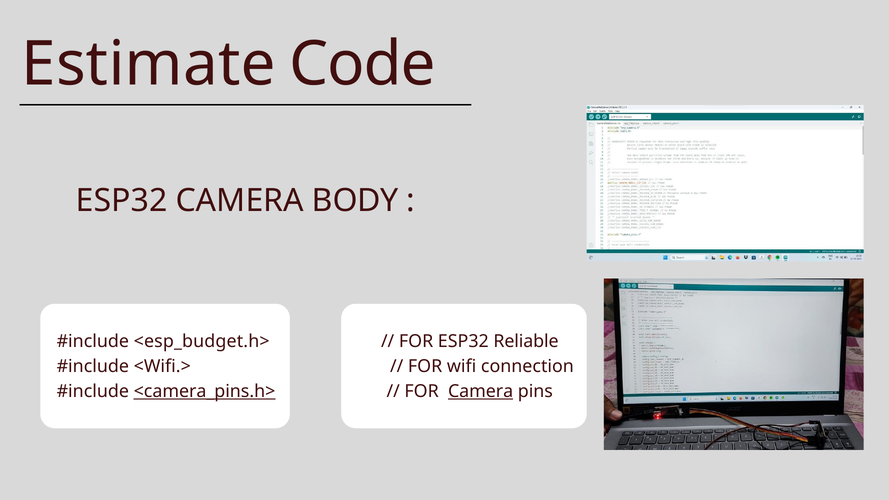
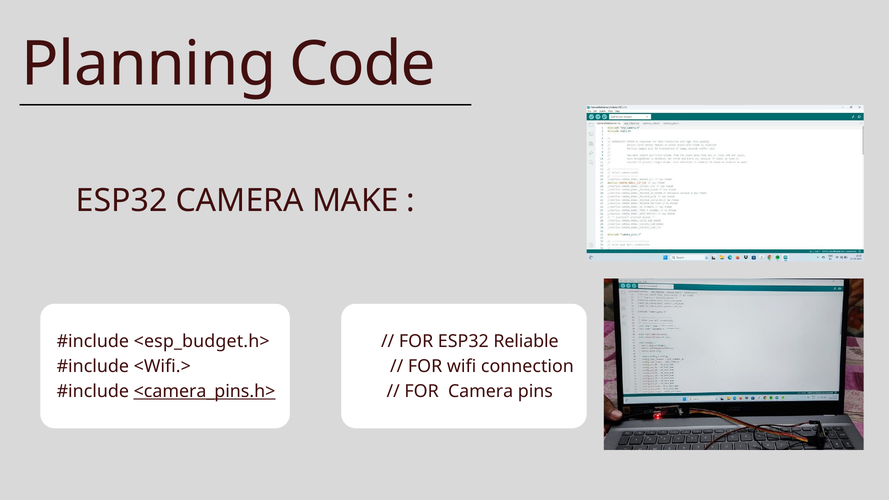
Estimate: Estimate -> Planning
BODY: BODY -> MAKE
Camera at (481, 391) underline: present -> none
